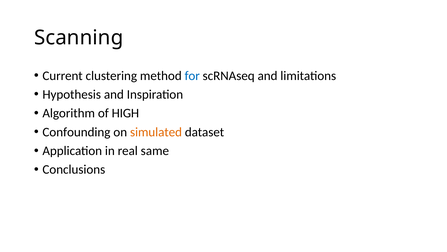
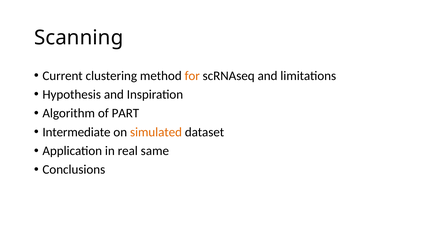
for colour: blue -> orange
HIGH: HIGH -> PART
Confounding: Confounding -> Intermediate
